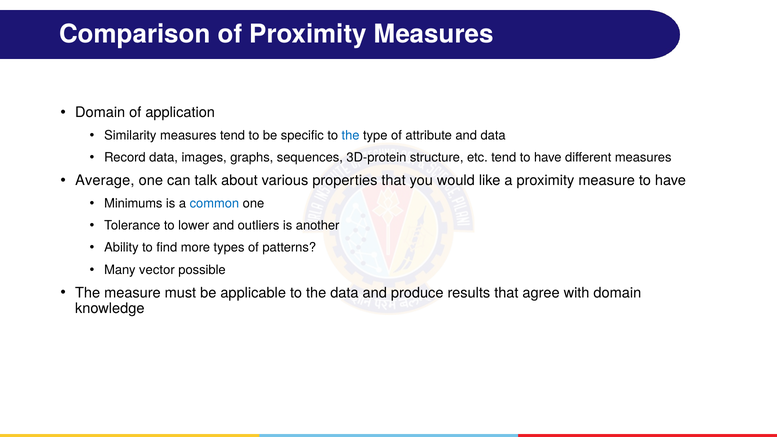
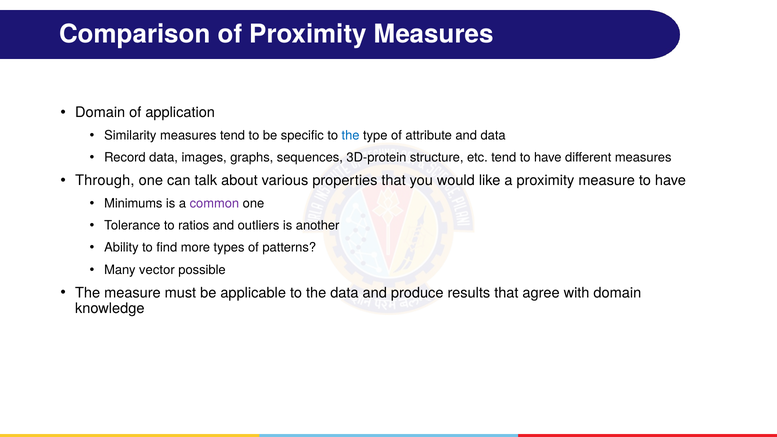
Average: Average -> Through
common colour: blue -> purple
lower: lower -> ratios
